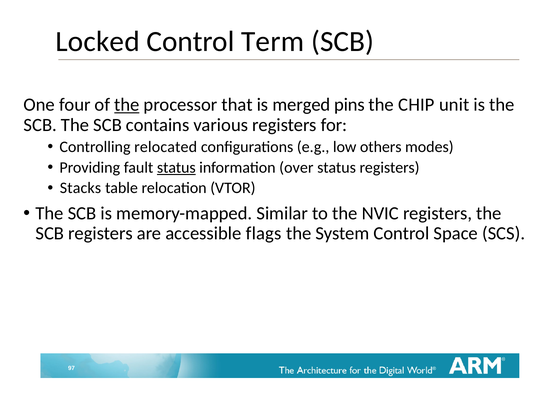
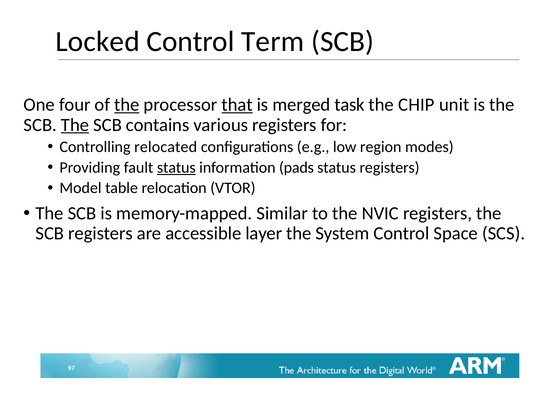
that underline: none -> present
pins: pins -> task
The at (75, 125) underline: none -> present
others: others -> region
over: over -> pads
Stacks: Stacks -> Model
flags: flags -> layer
